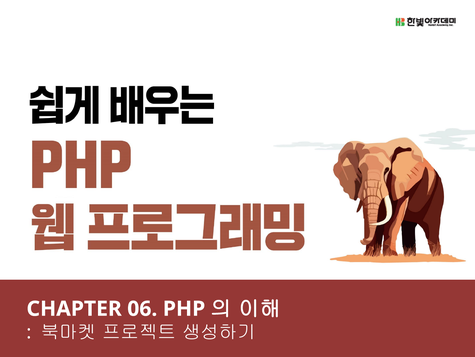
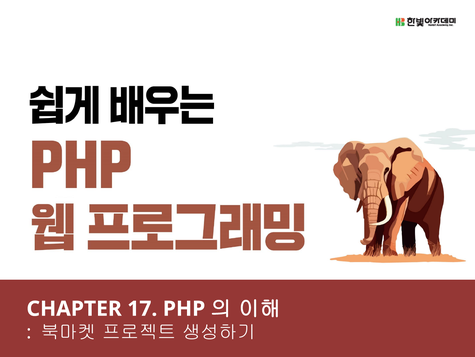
06: 06 -> 17
